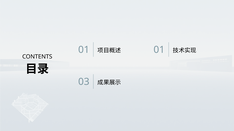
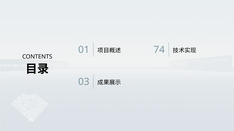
01 at (159, 50): 01 -> 74
